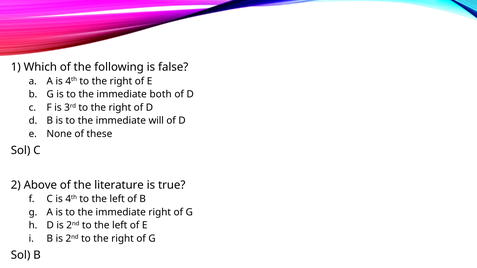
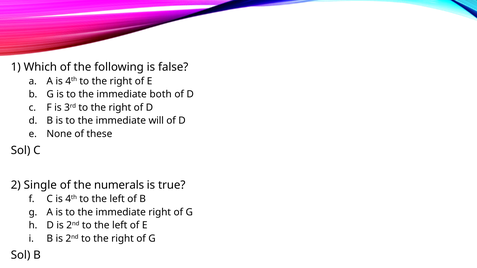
Above: Above -> Single
literature: literature -> numerals
